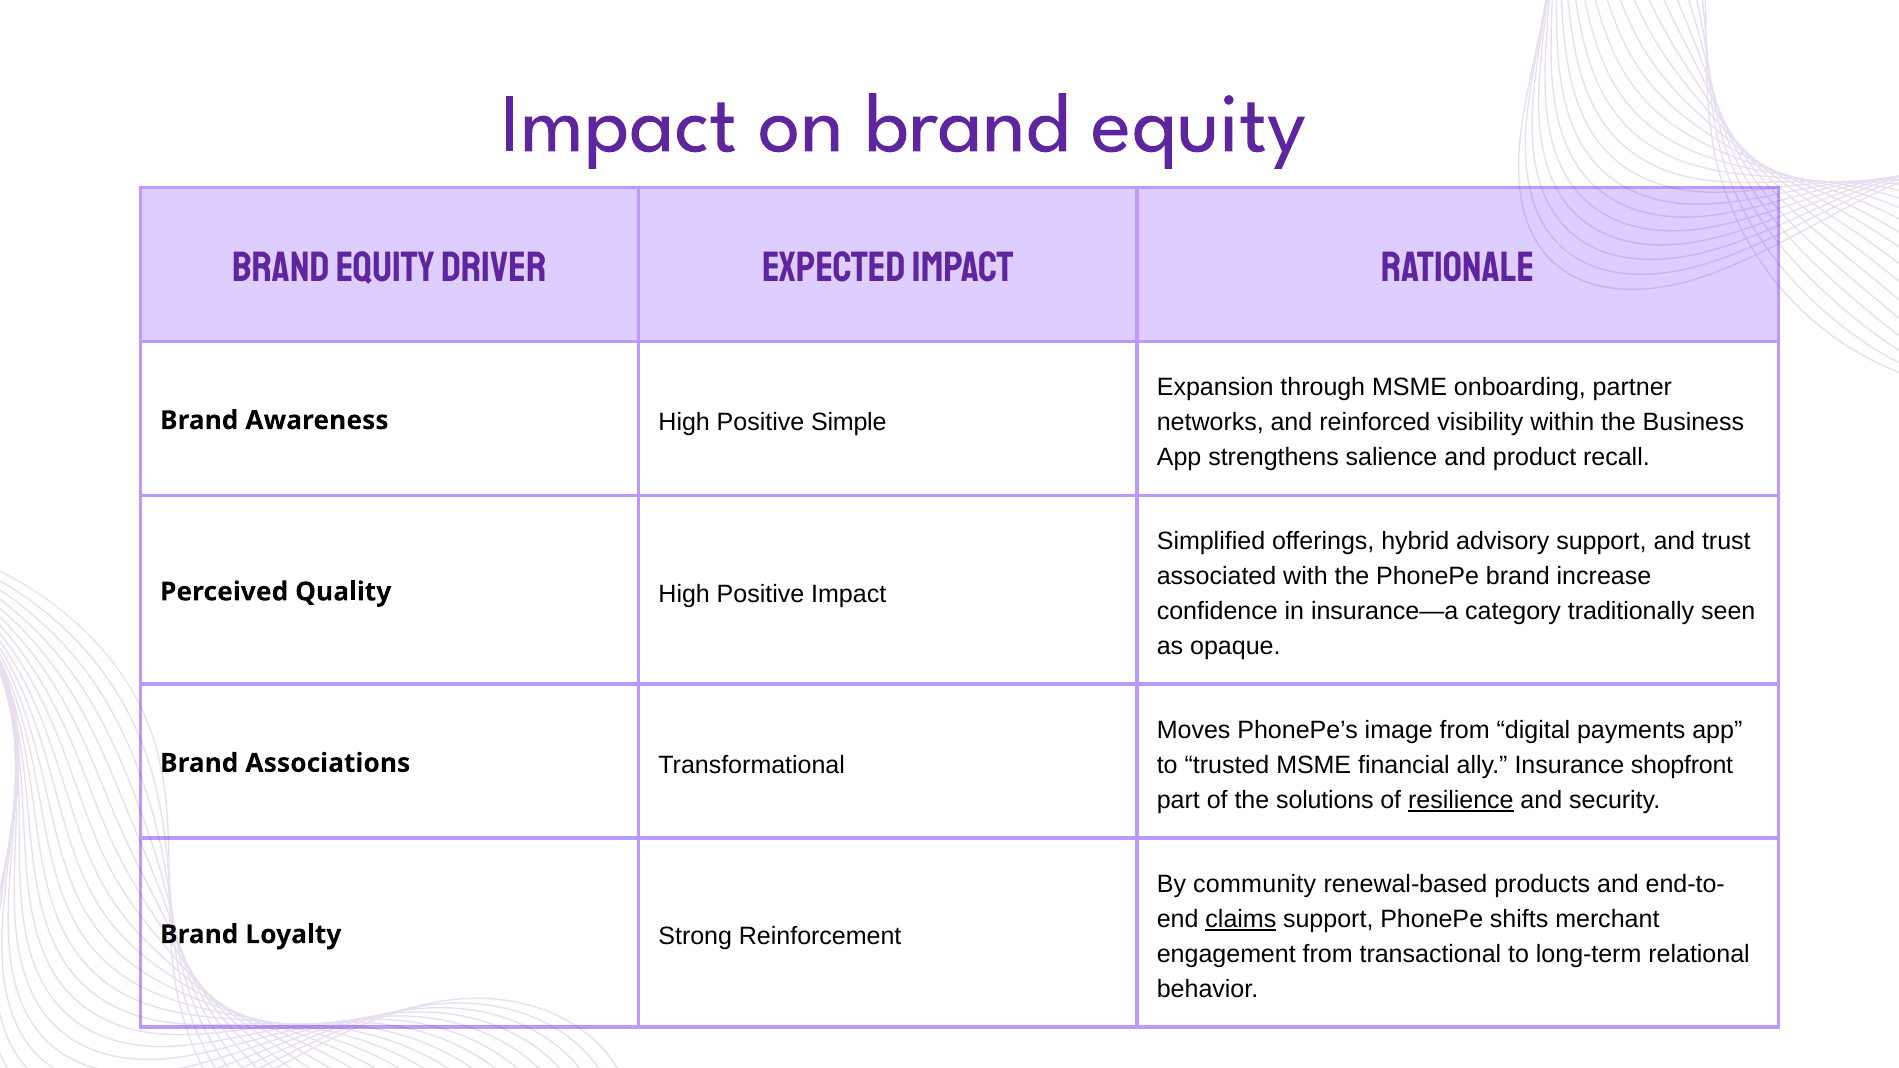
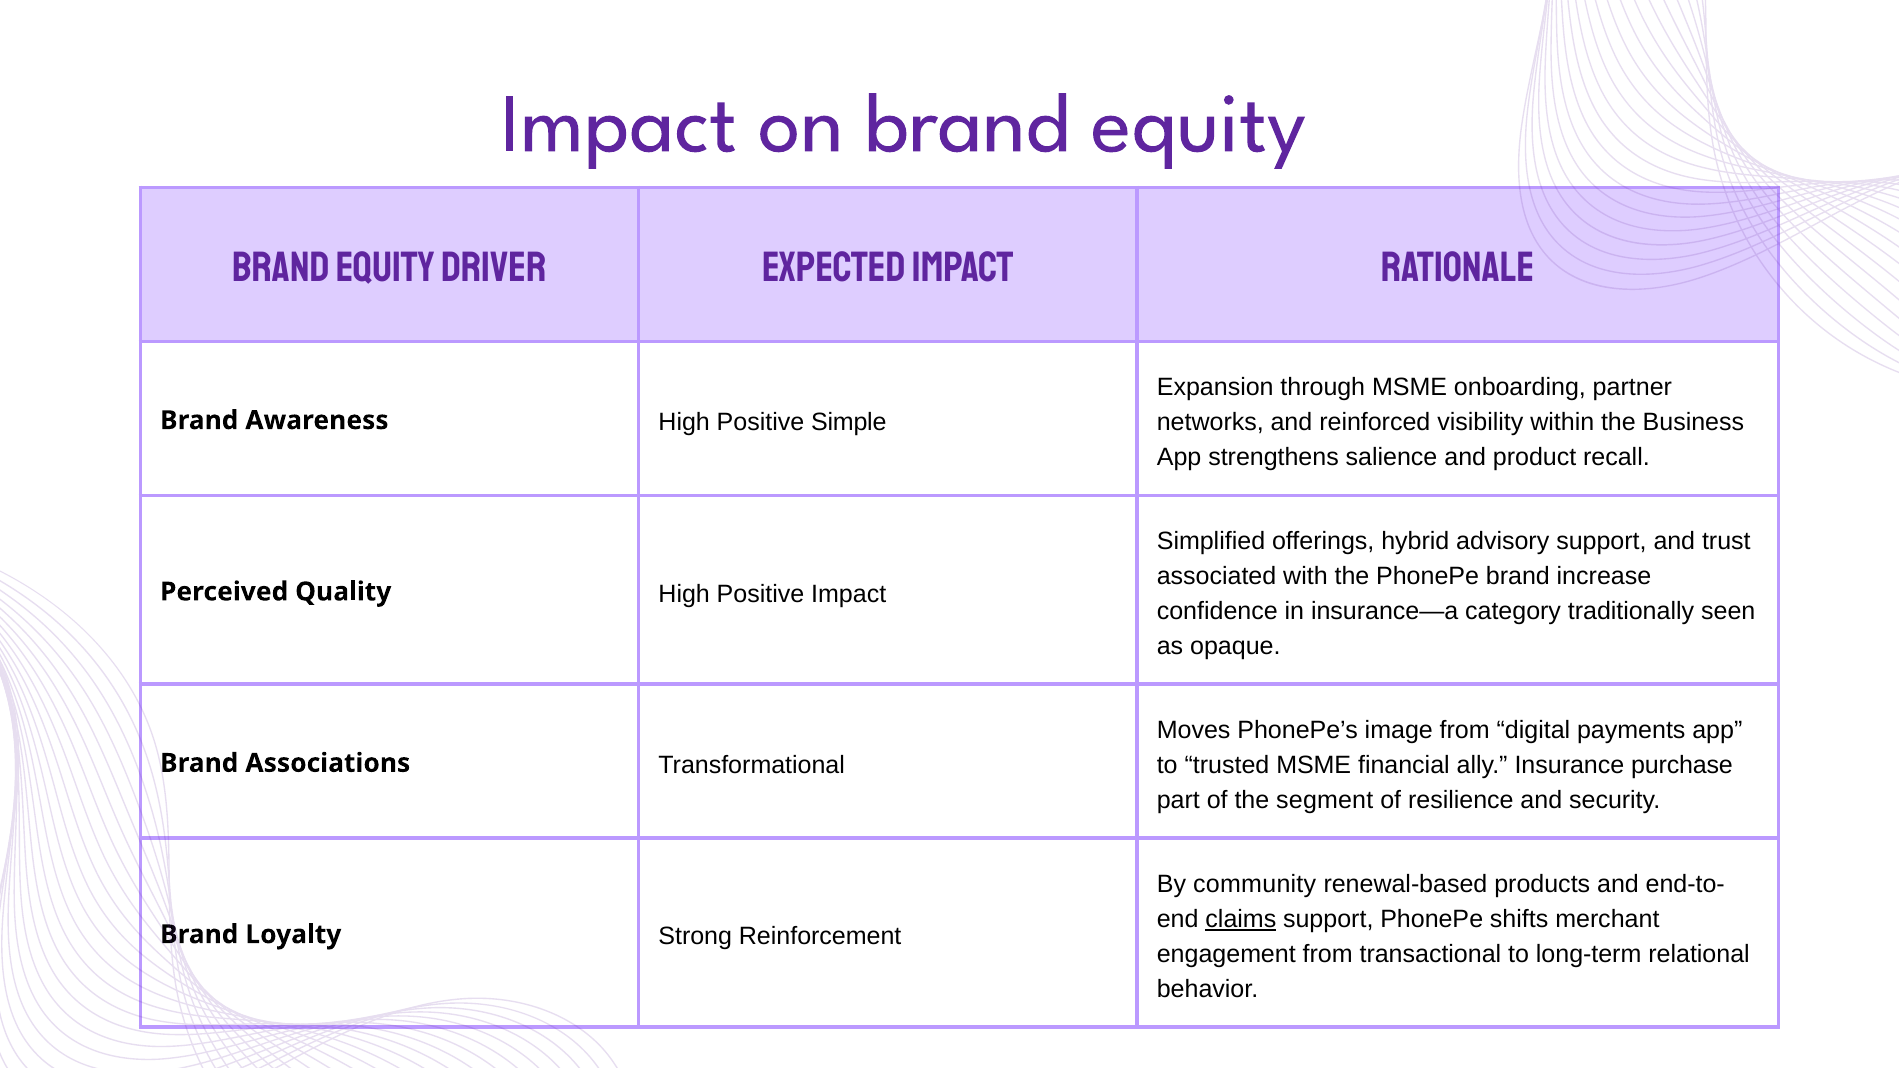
shopfront: shopfront -> purchase
solutions: solutions -> segment
resilience underline: present -> none
